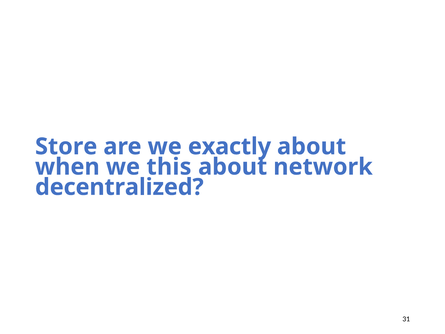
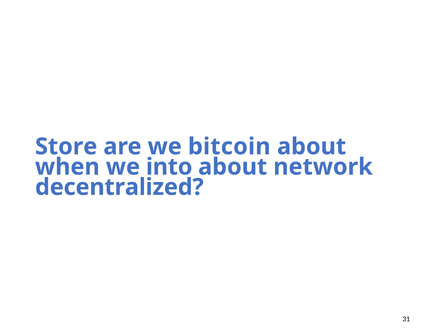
exactly: exactly -> bitcoin
this: this -> into
